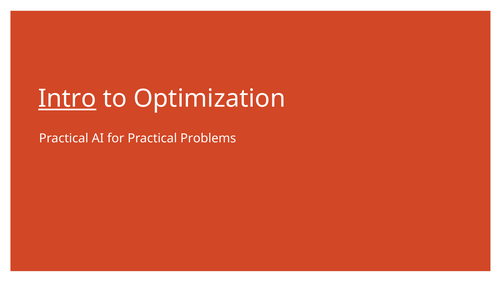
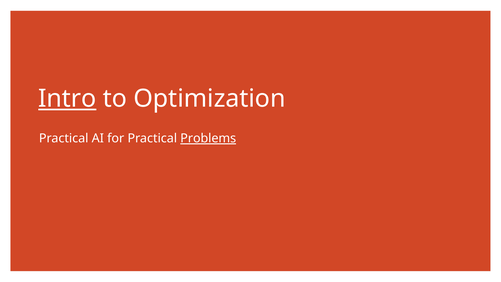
Problems underline: none -> present
